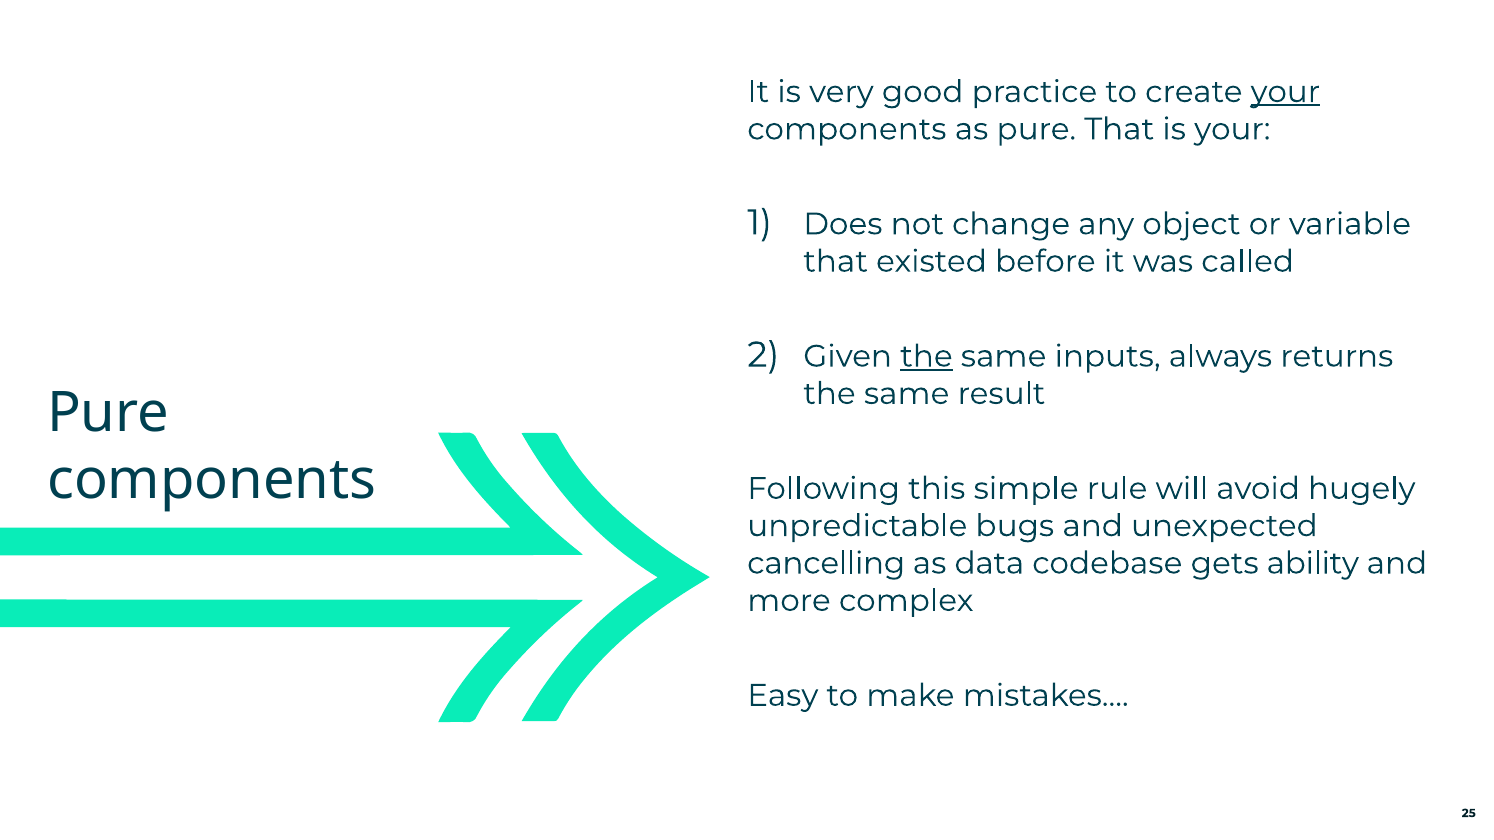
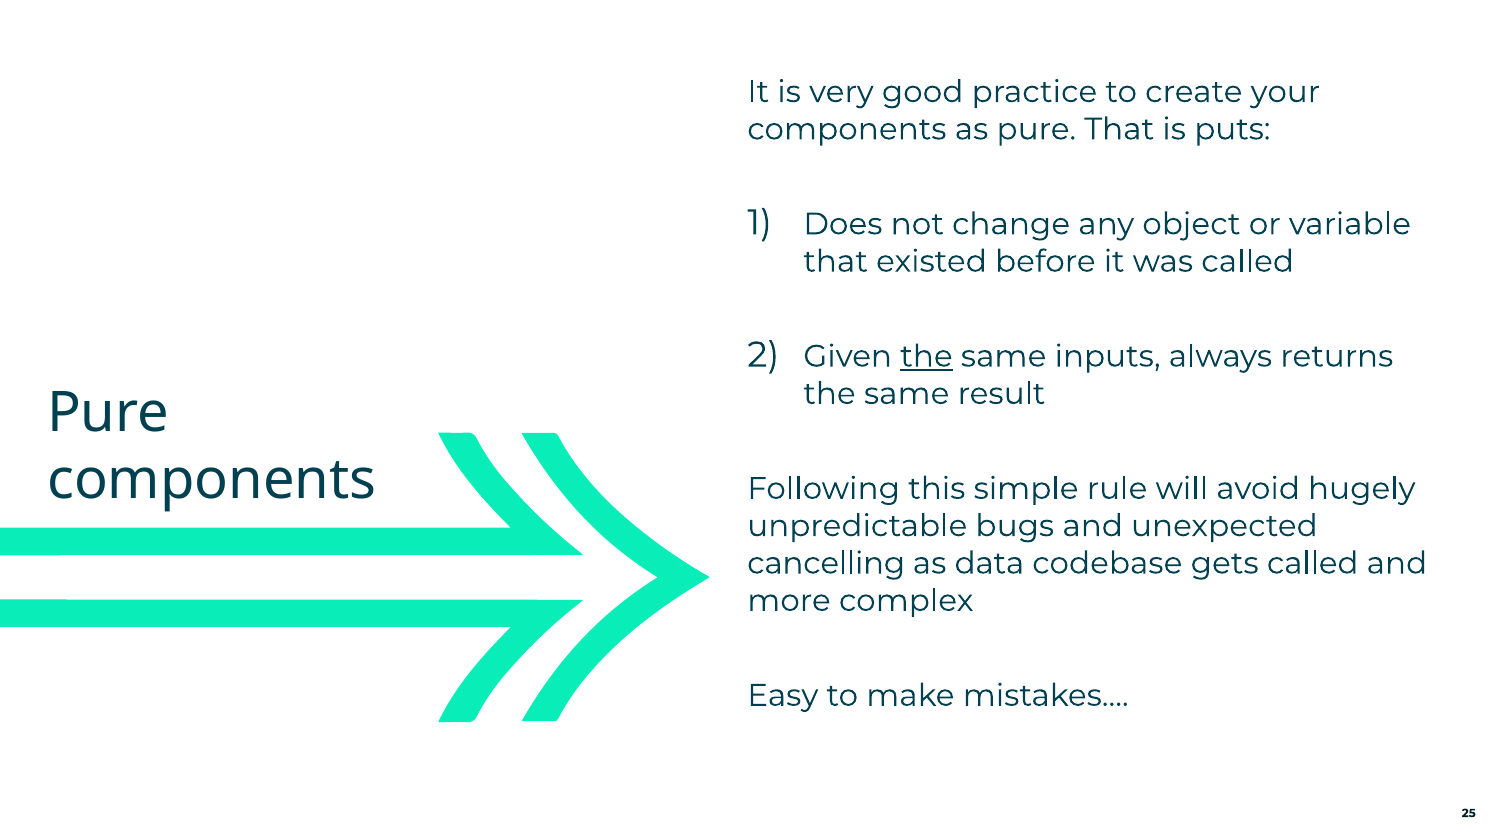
your at (1285, 92) underline: present -> none
is your: your -> puts
gets ability: ability -> called
